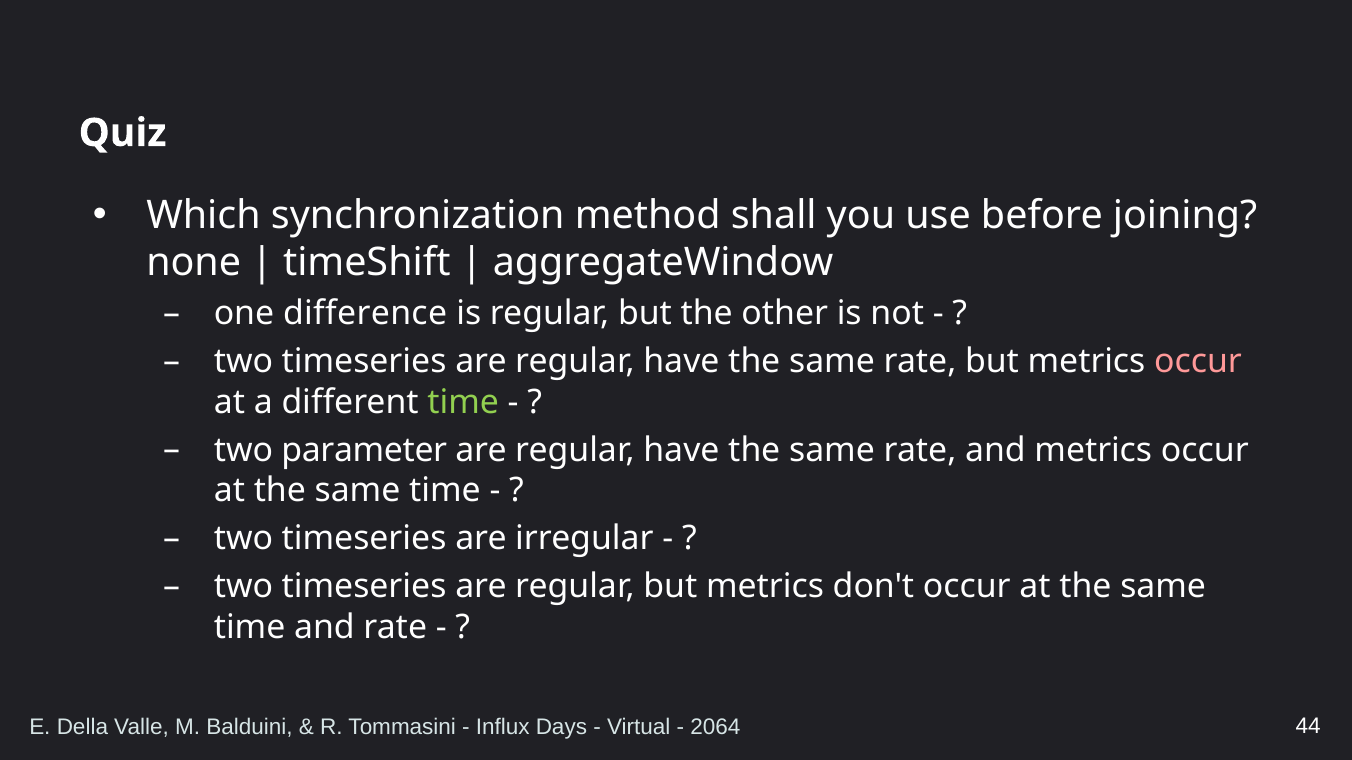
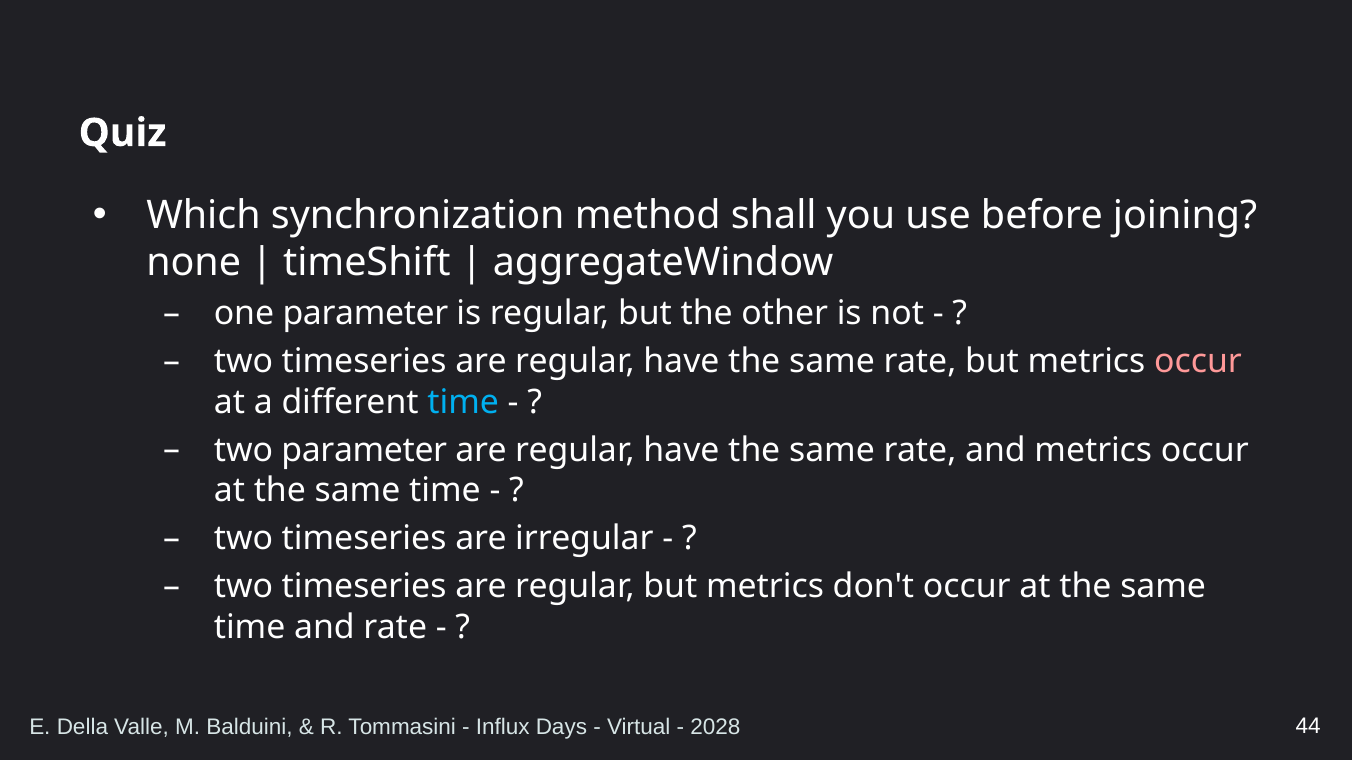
one difference: difference -> parameter
time at (463, 402) colour: light green -> light blue
2064: 2064 -> 2028
